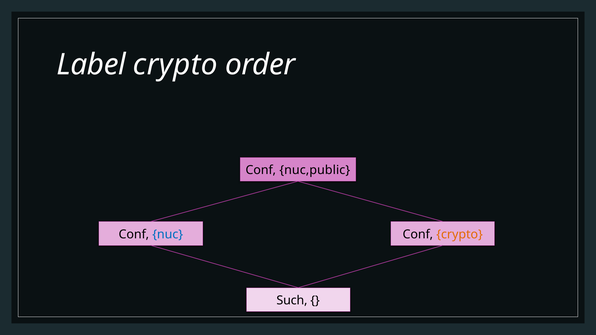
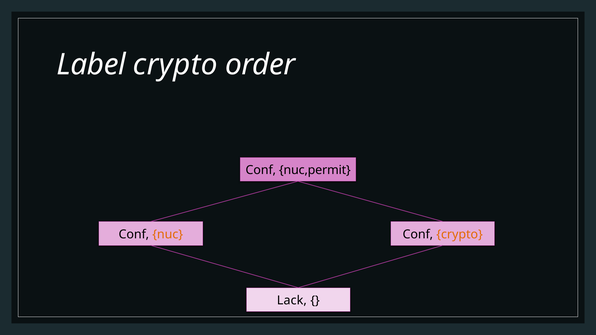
nuc,public: nuc,public -> nuc,permit
nuc colour: blue -> orange
Such: Such -> Lack
